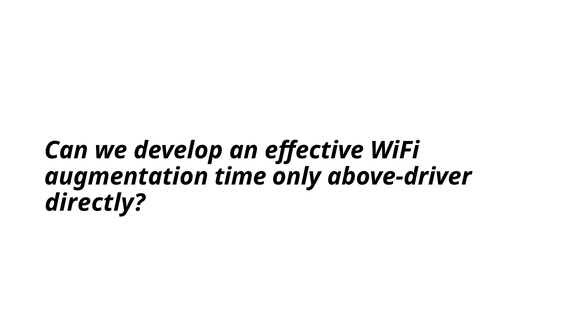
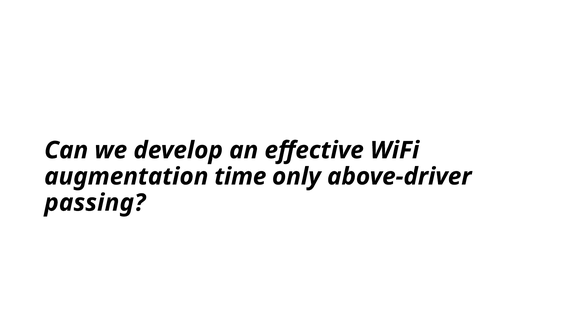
directly: directly -> passing
